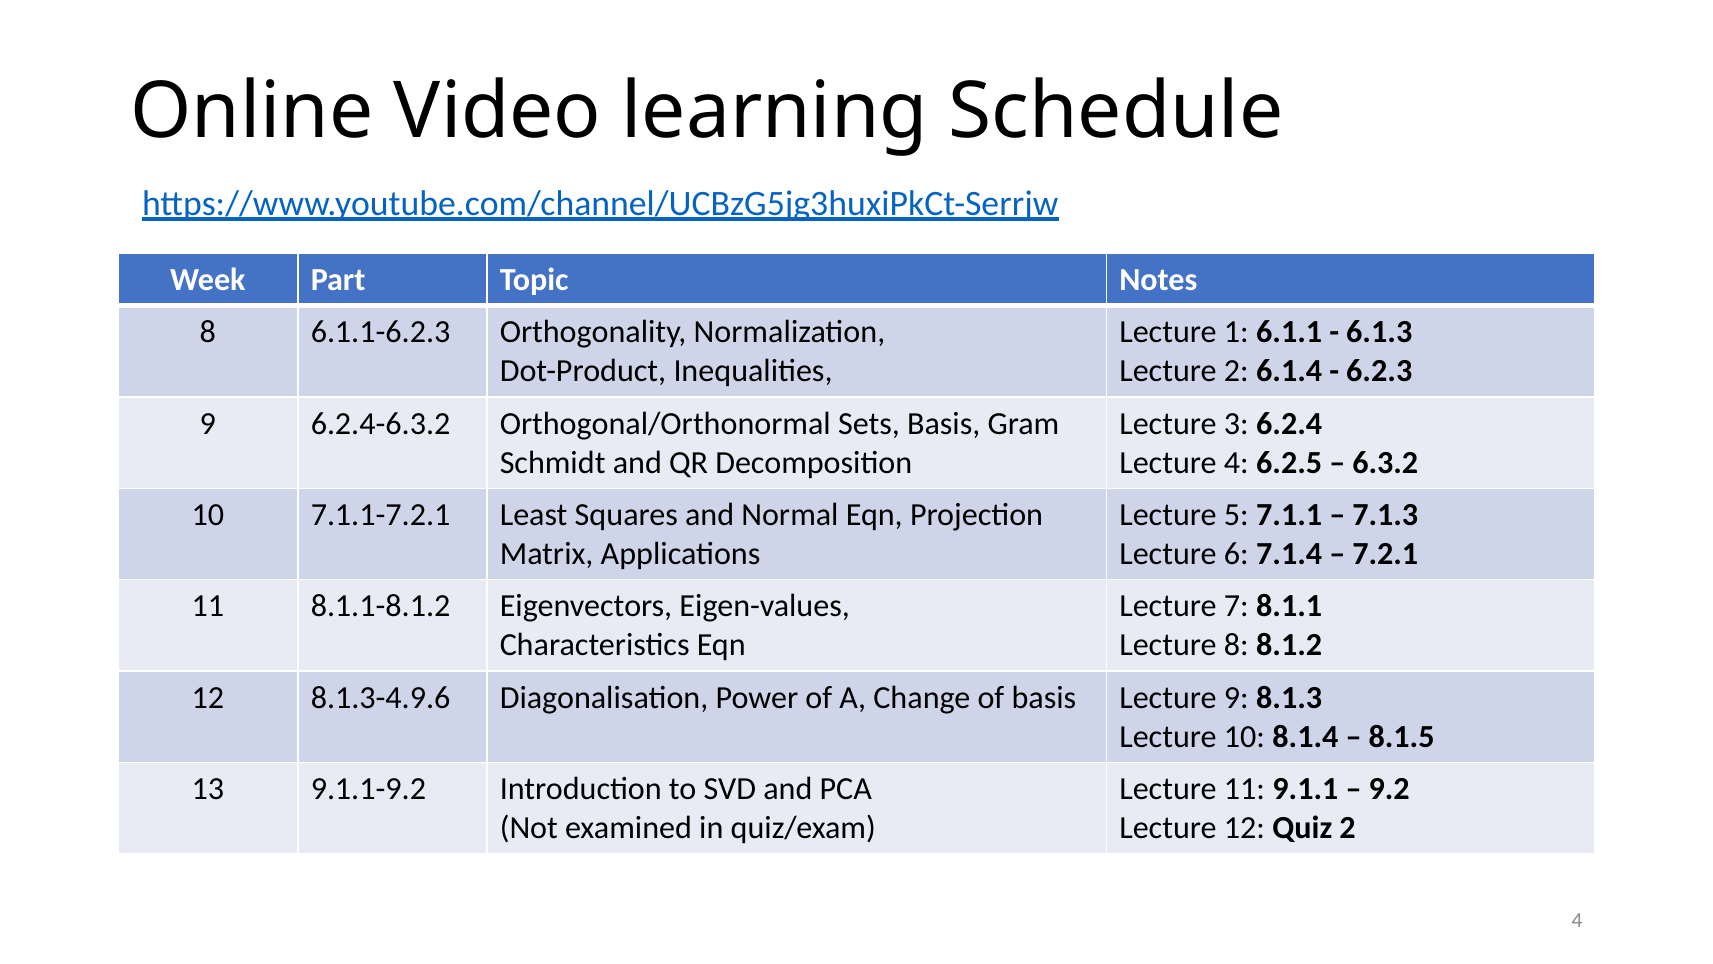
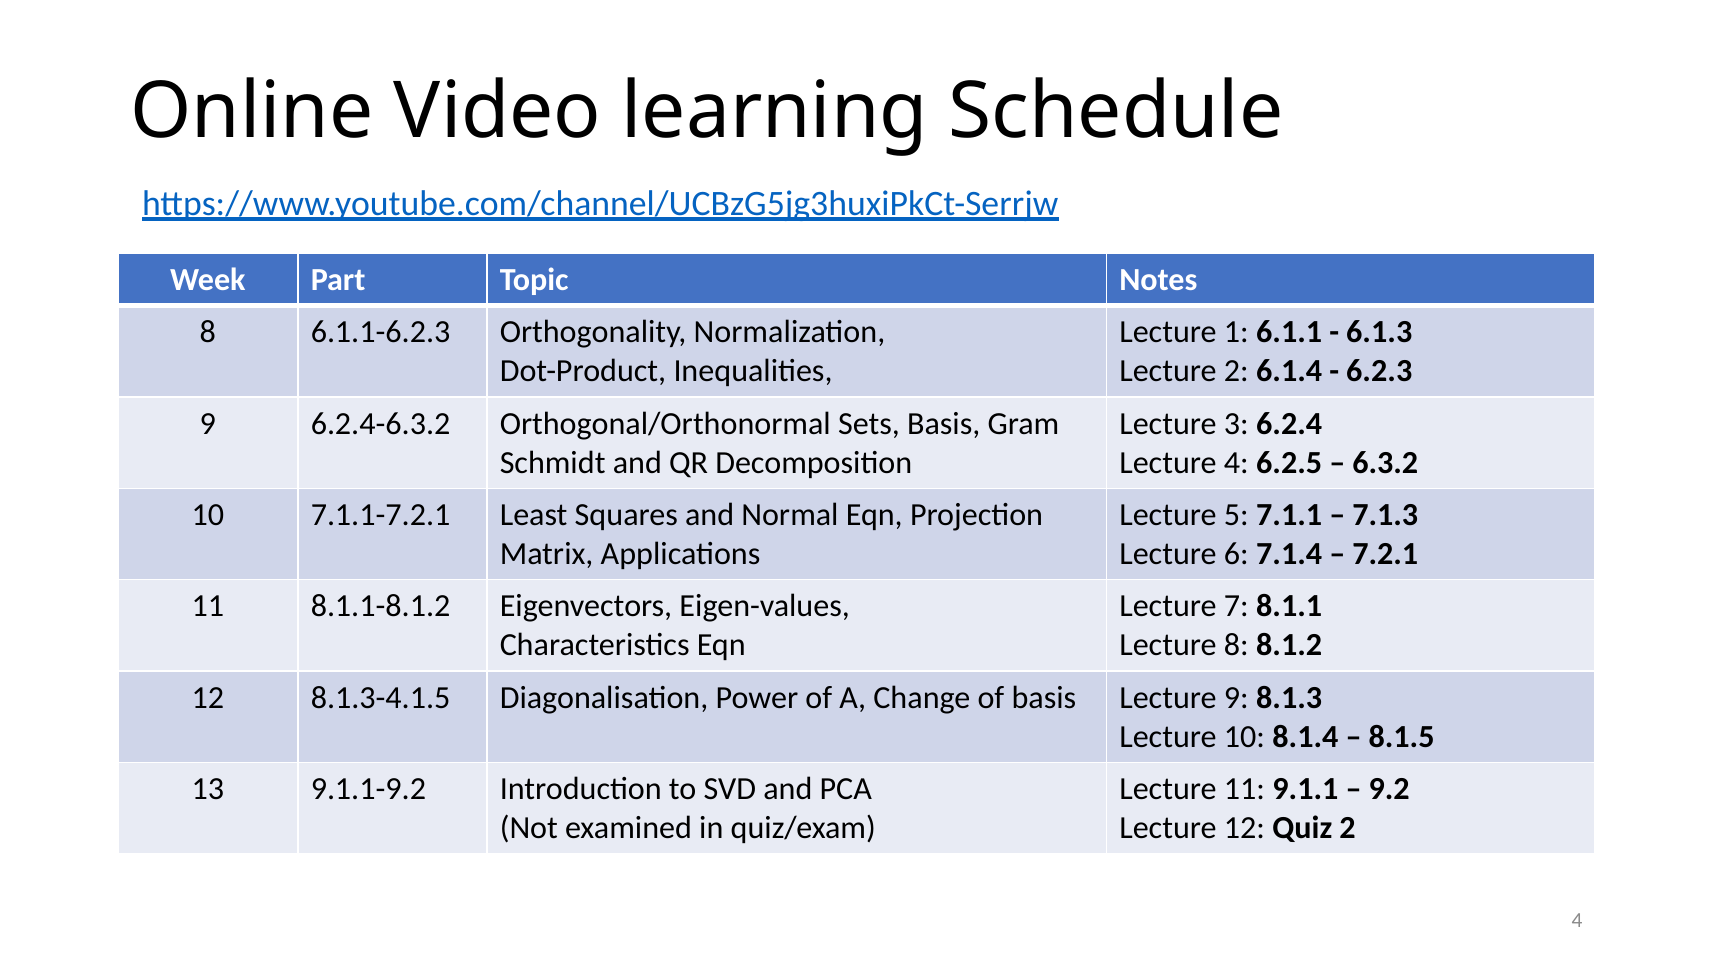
8.1.3-4.9.6: 8.1.3-4.9.6 -> 8.1.3-4.1.5
